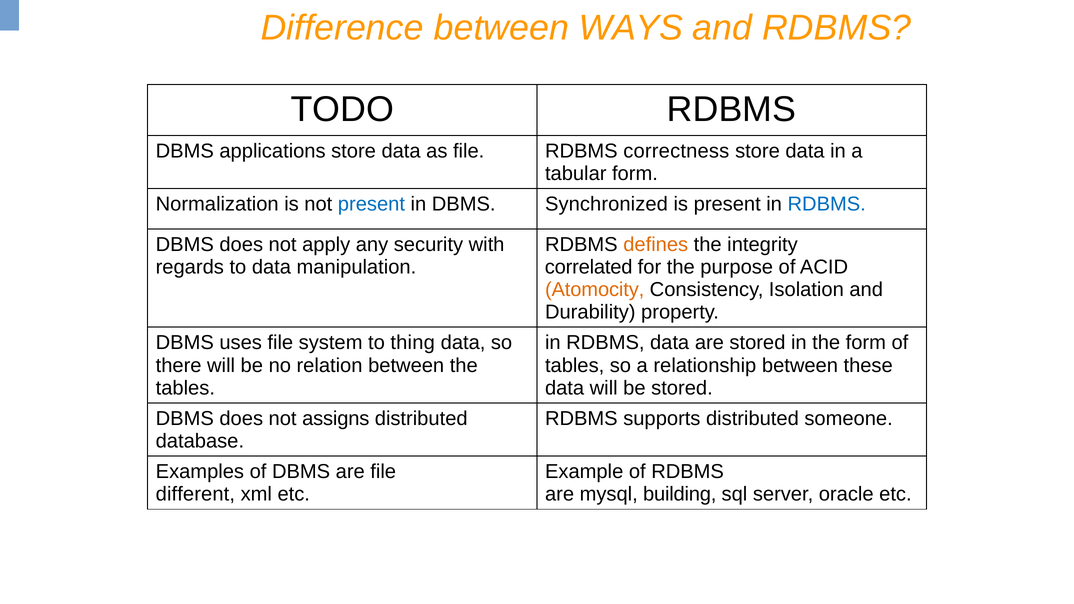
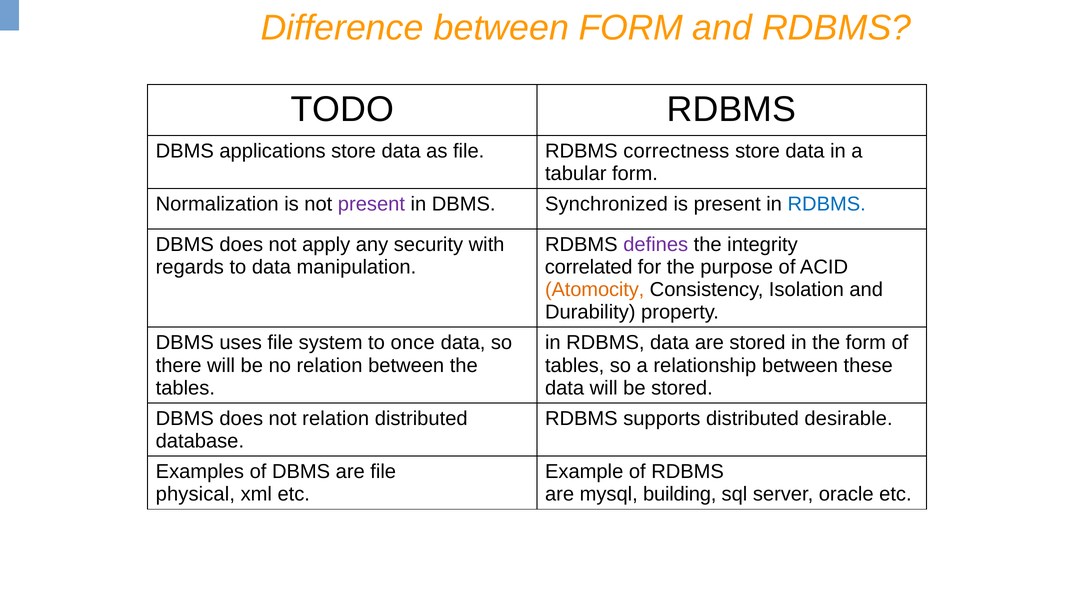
between WAYS: WAYS -> FORM
present at (371, 204) colour: blue -> purple
defines colour: orange -> purple
thing: thing -> once
not assigns: assigns -> relation
someone: someone -> desirable
different: different -> physical
